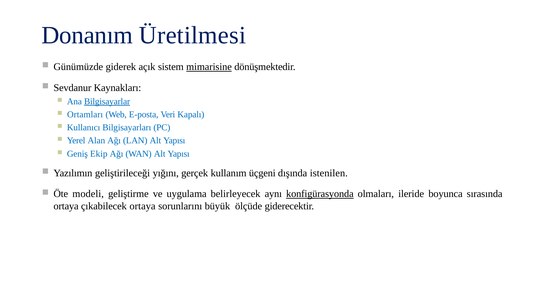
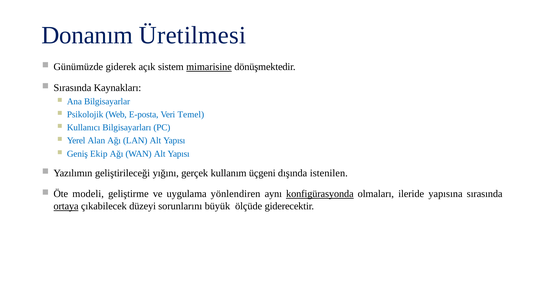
Sevdanur at (72, 88): Sevdanur -> Sırasında
Bilgisayarlar underline: present -> none
Ortamları: Ortamları -> Psikolojik
Kapalı: Kapalı -> Temel
belirleyecek: belirleyecek -> yönlendiren
boyunca: boyunca -> yapısına
ortaya at (66, 206) underline: none -> present
çıkabilecek ortaya: ortaya -> düzeyi
